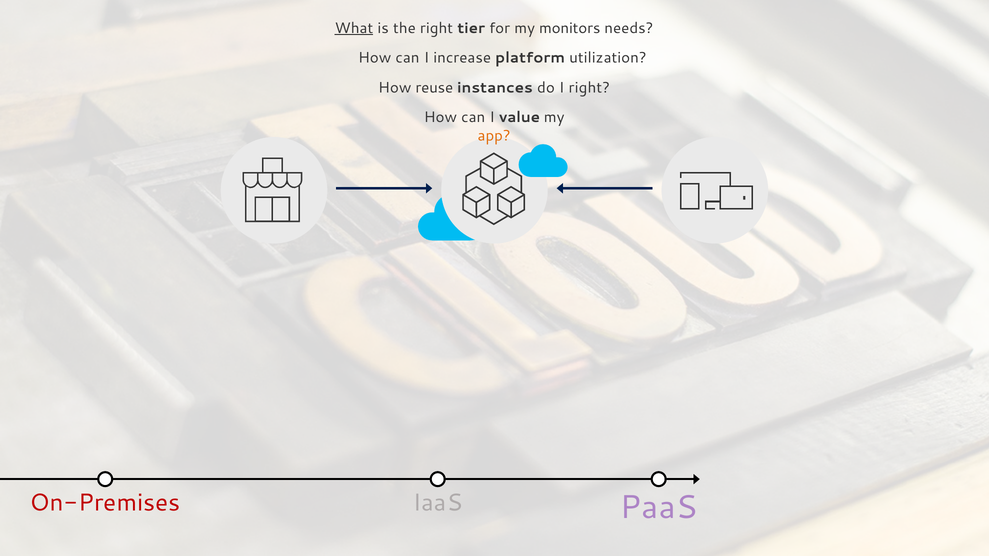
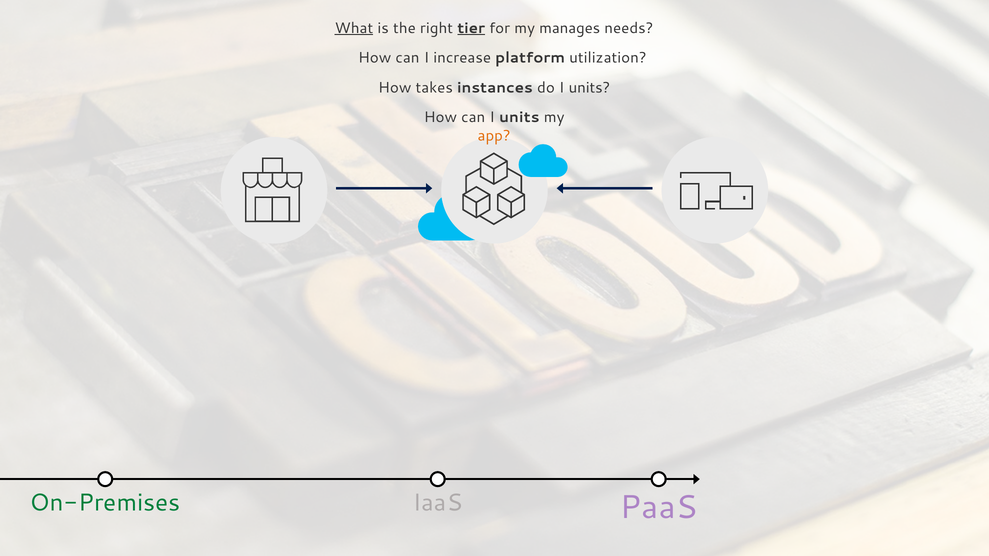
tier underline: none -> present
monitors: monitors -> manages
reuse: reuse -> takes
do I right: right -> units
can I value: value -> units
On-Premises colour: red -> green
